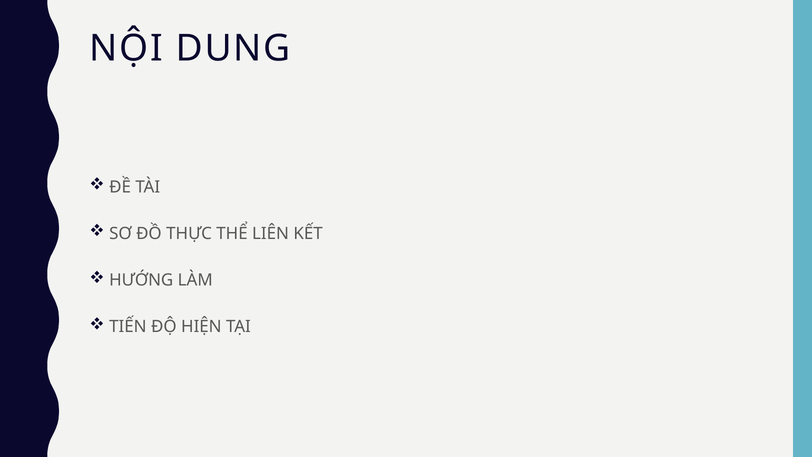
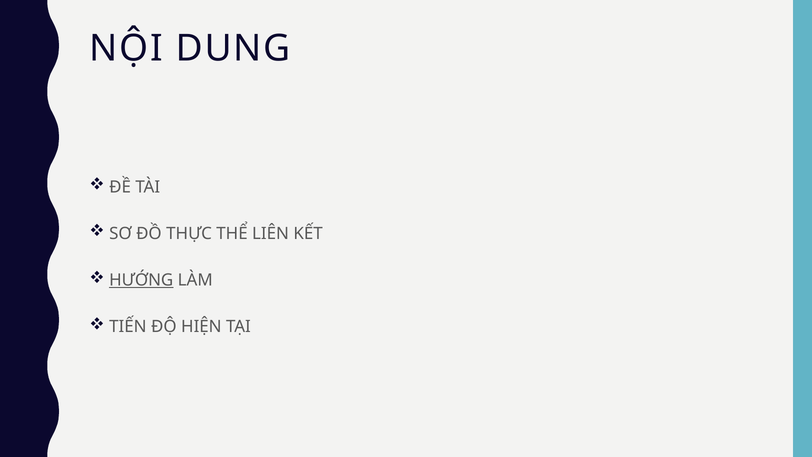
HƯỚNG underline: none -> present
